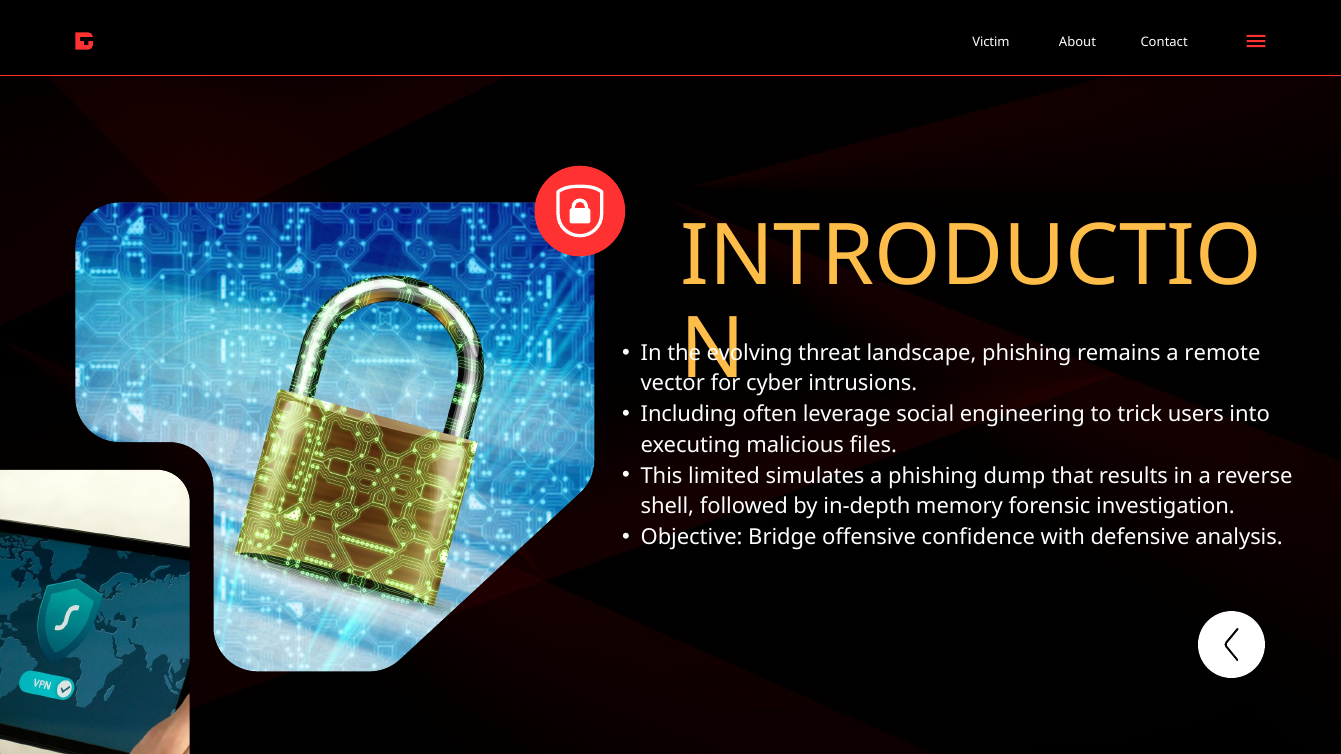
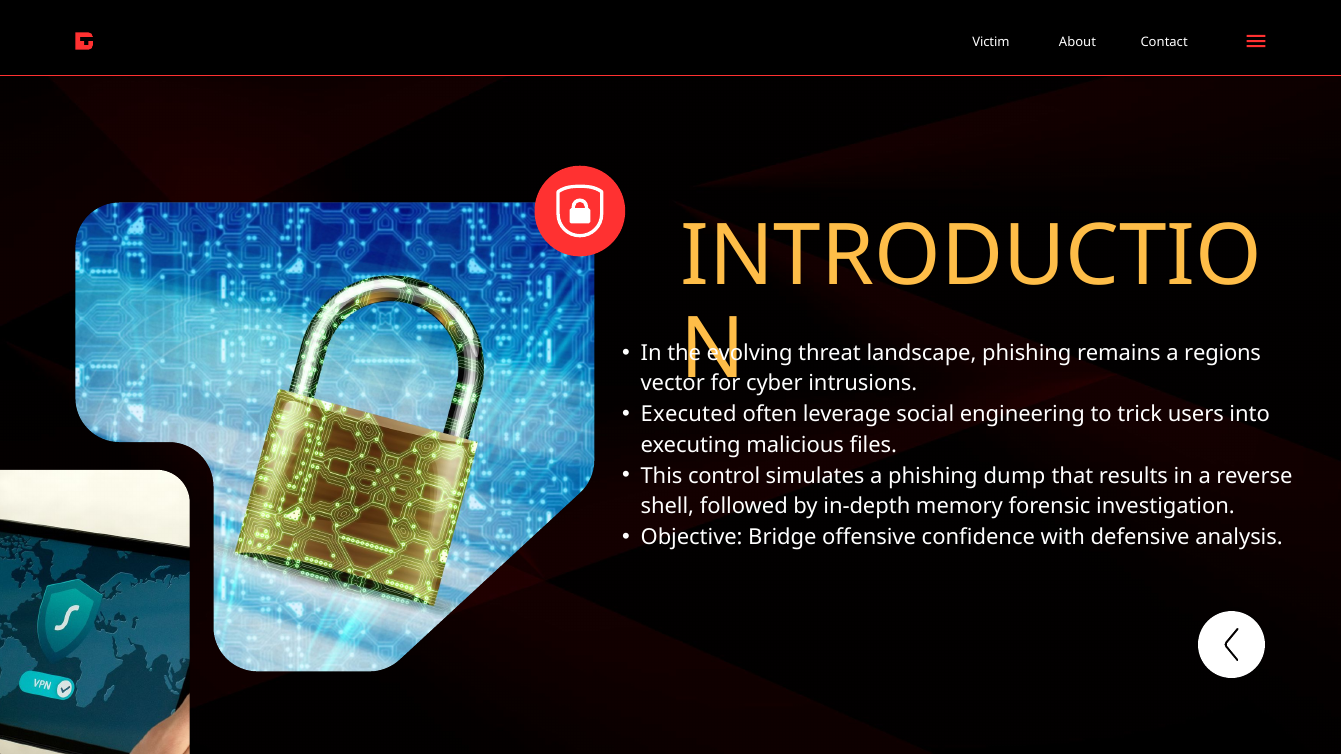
remote: remote -> regions
Including: Including -> Executed
limited: limited -> control
